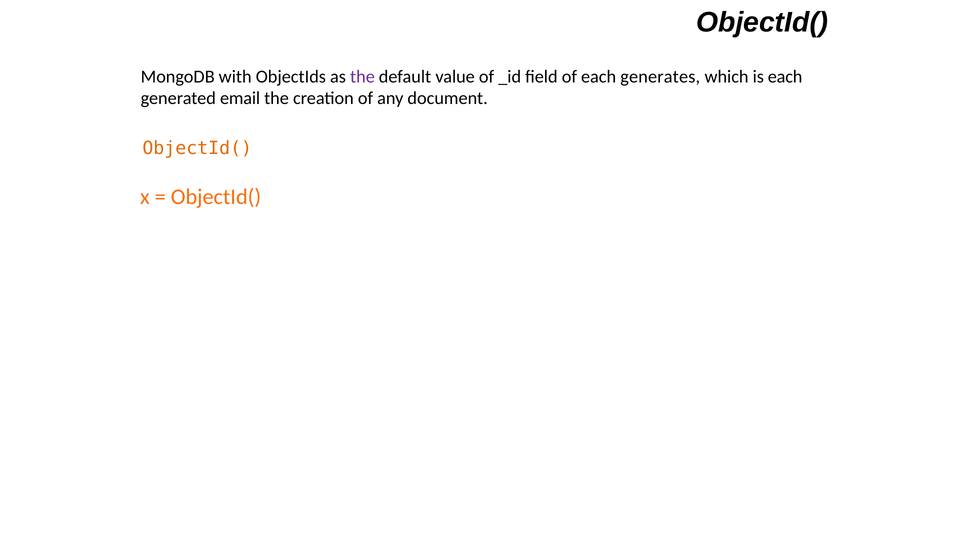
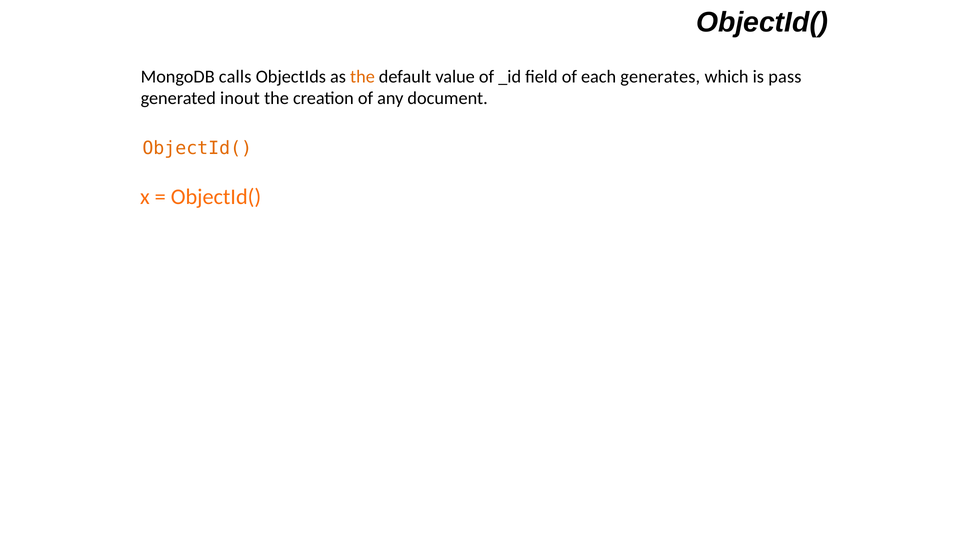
with: with -> calls
the at (362, 77) colour: purple -> orange
is each: each -> pass
email: email -> inout
